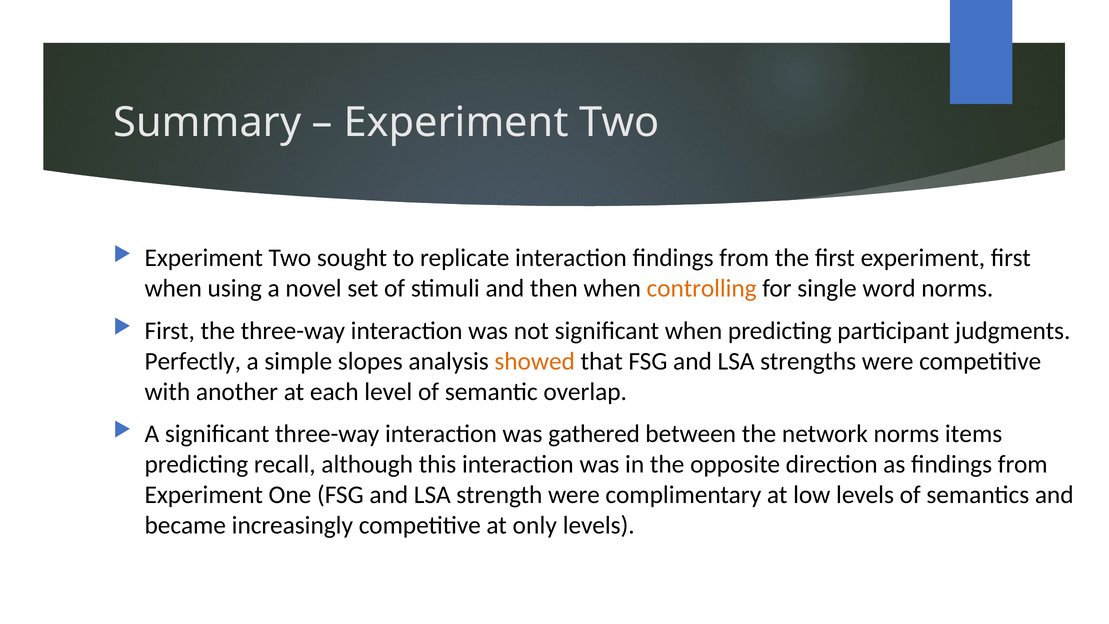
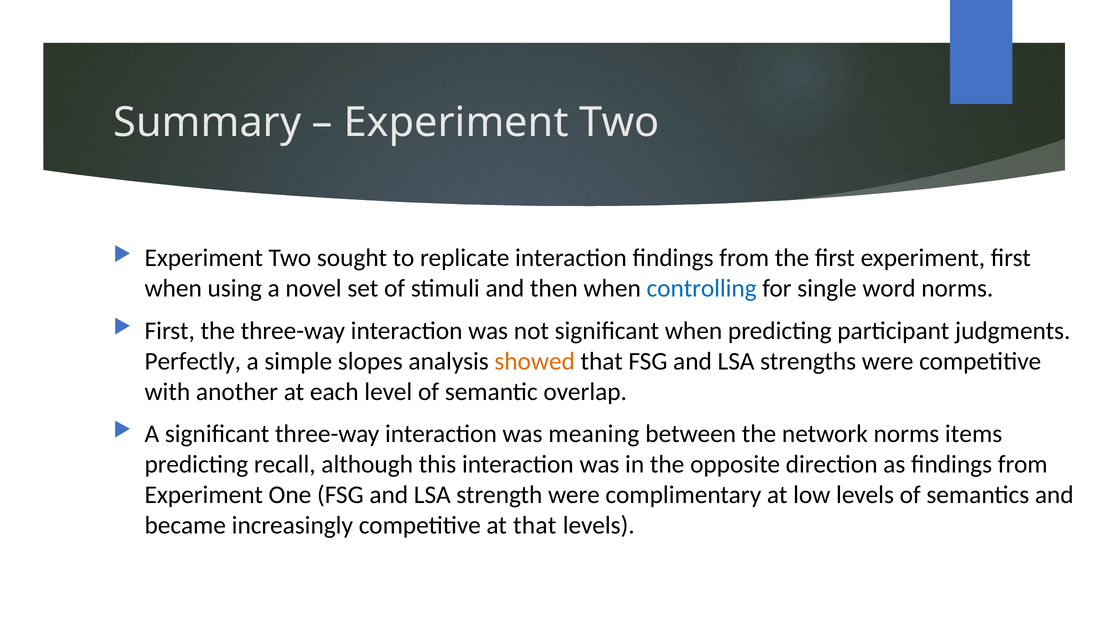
controlling colour: orange -> blue
gathered: gathered -> meaning
at only: only -> that
